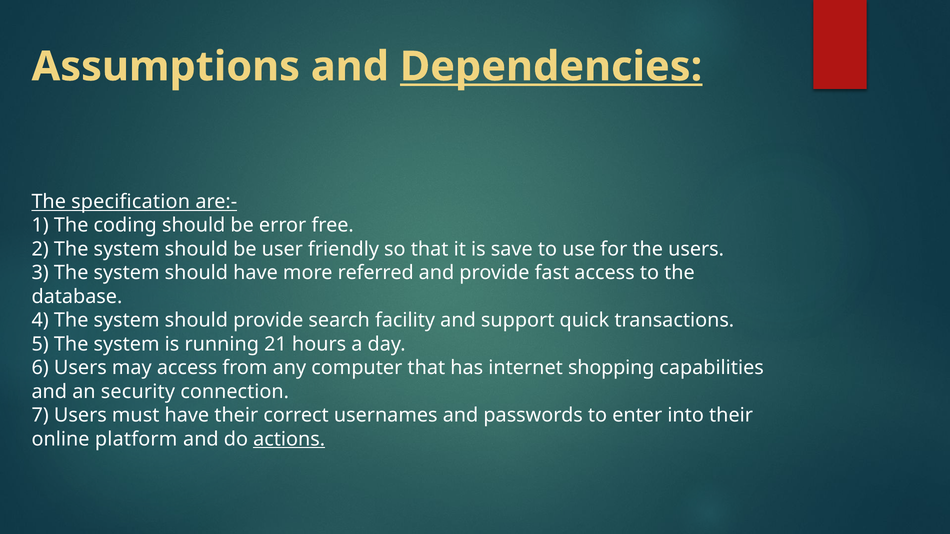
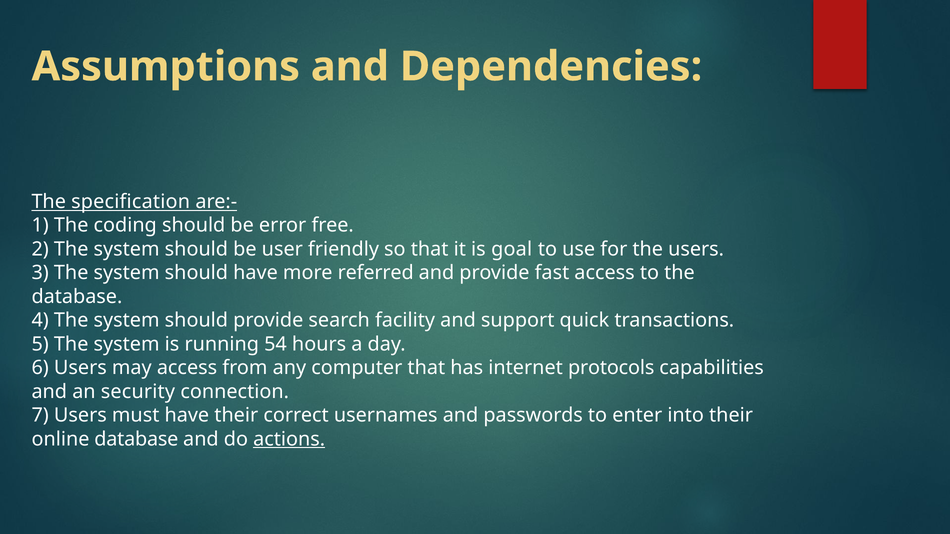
Dependencies underline: present -> none
save: save -> goal
21: 21 -> 54
shopping: shopping -> protocols
online platform: platform -> database
